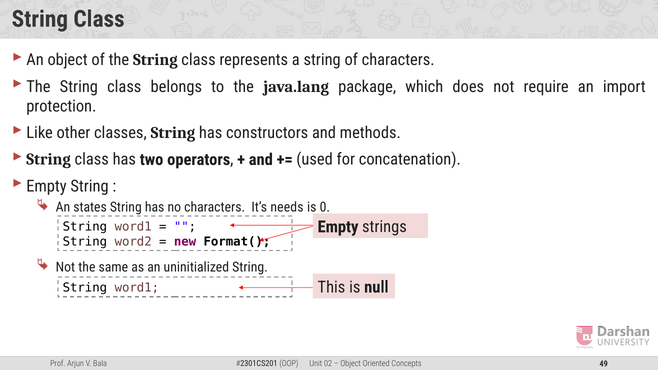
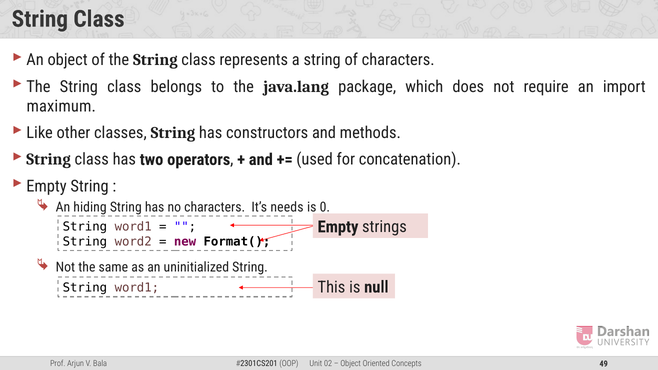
protection: protection -> maximum
states: states -> hiding
